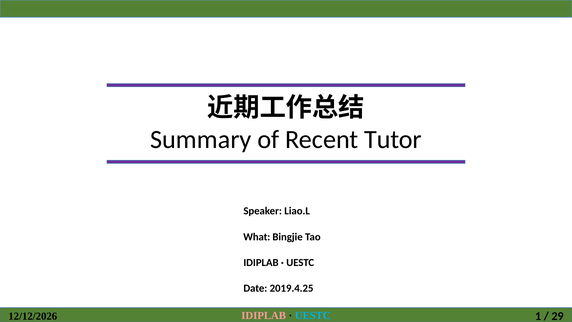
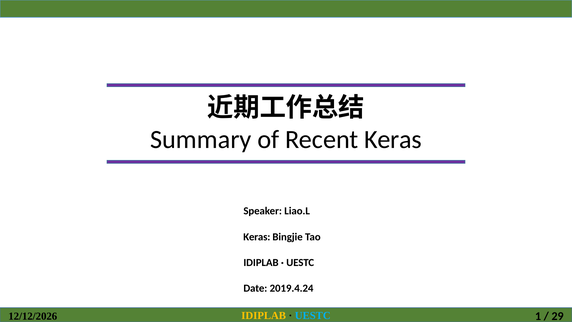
Recent Tutor: Tutor -> Keras
What at (257, 237): What -> Keras
2019.4.25: 2019.4.25 -> 2019.4.24
IDIPLAB at (264, 315) colour: pink -> yellow
